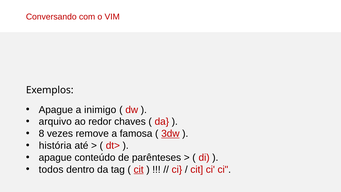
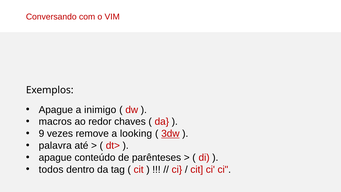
arquivo: arquivo -> macros
8: 8 -> 9
famosa: famosa -> looking
história: história -> palavra
cit at (139, 169) underline: present -> none
